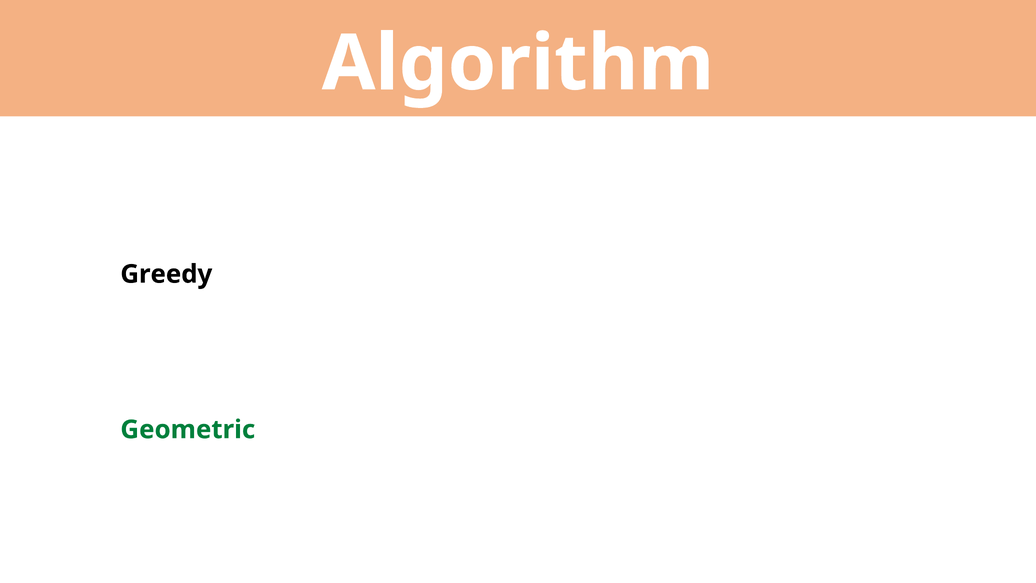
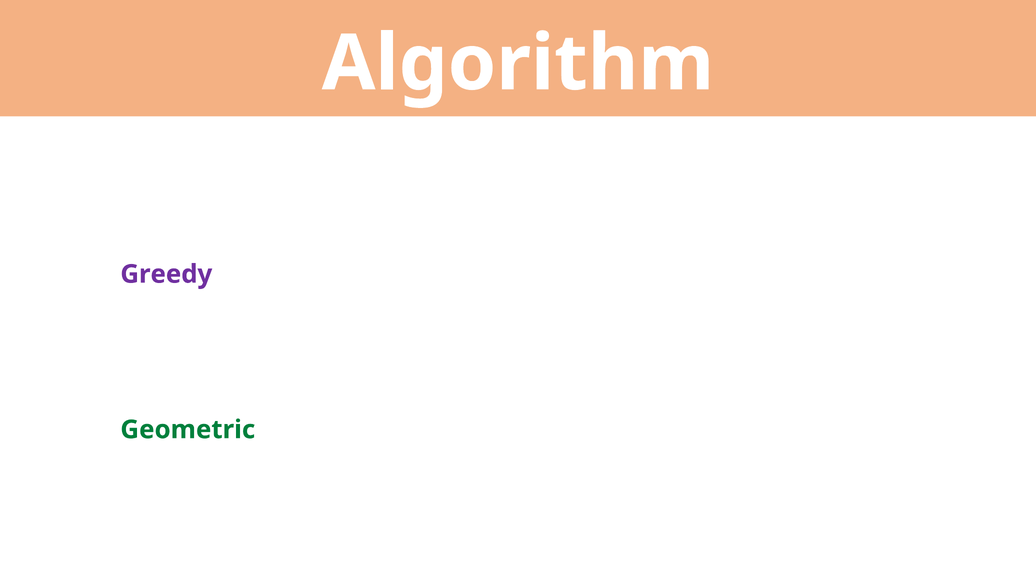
Greedy colour: black -> purple
